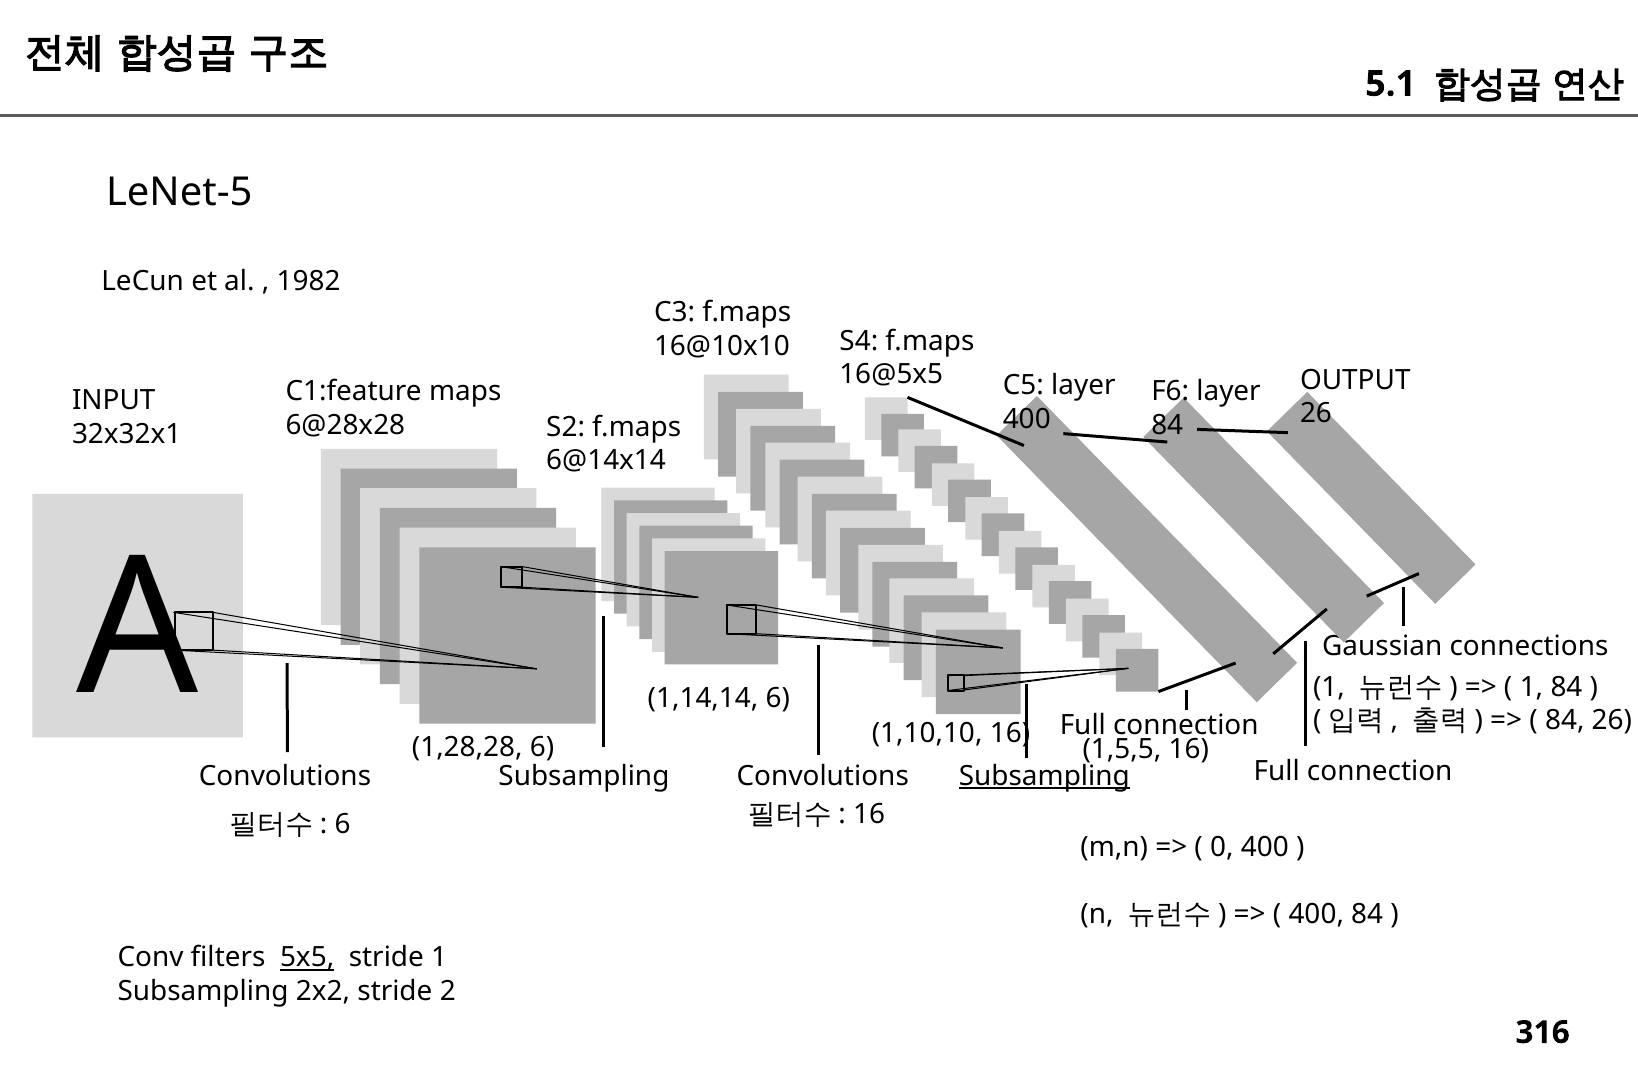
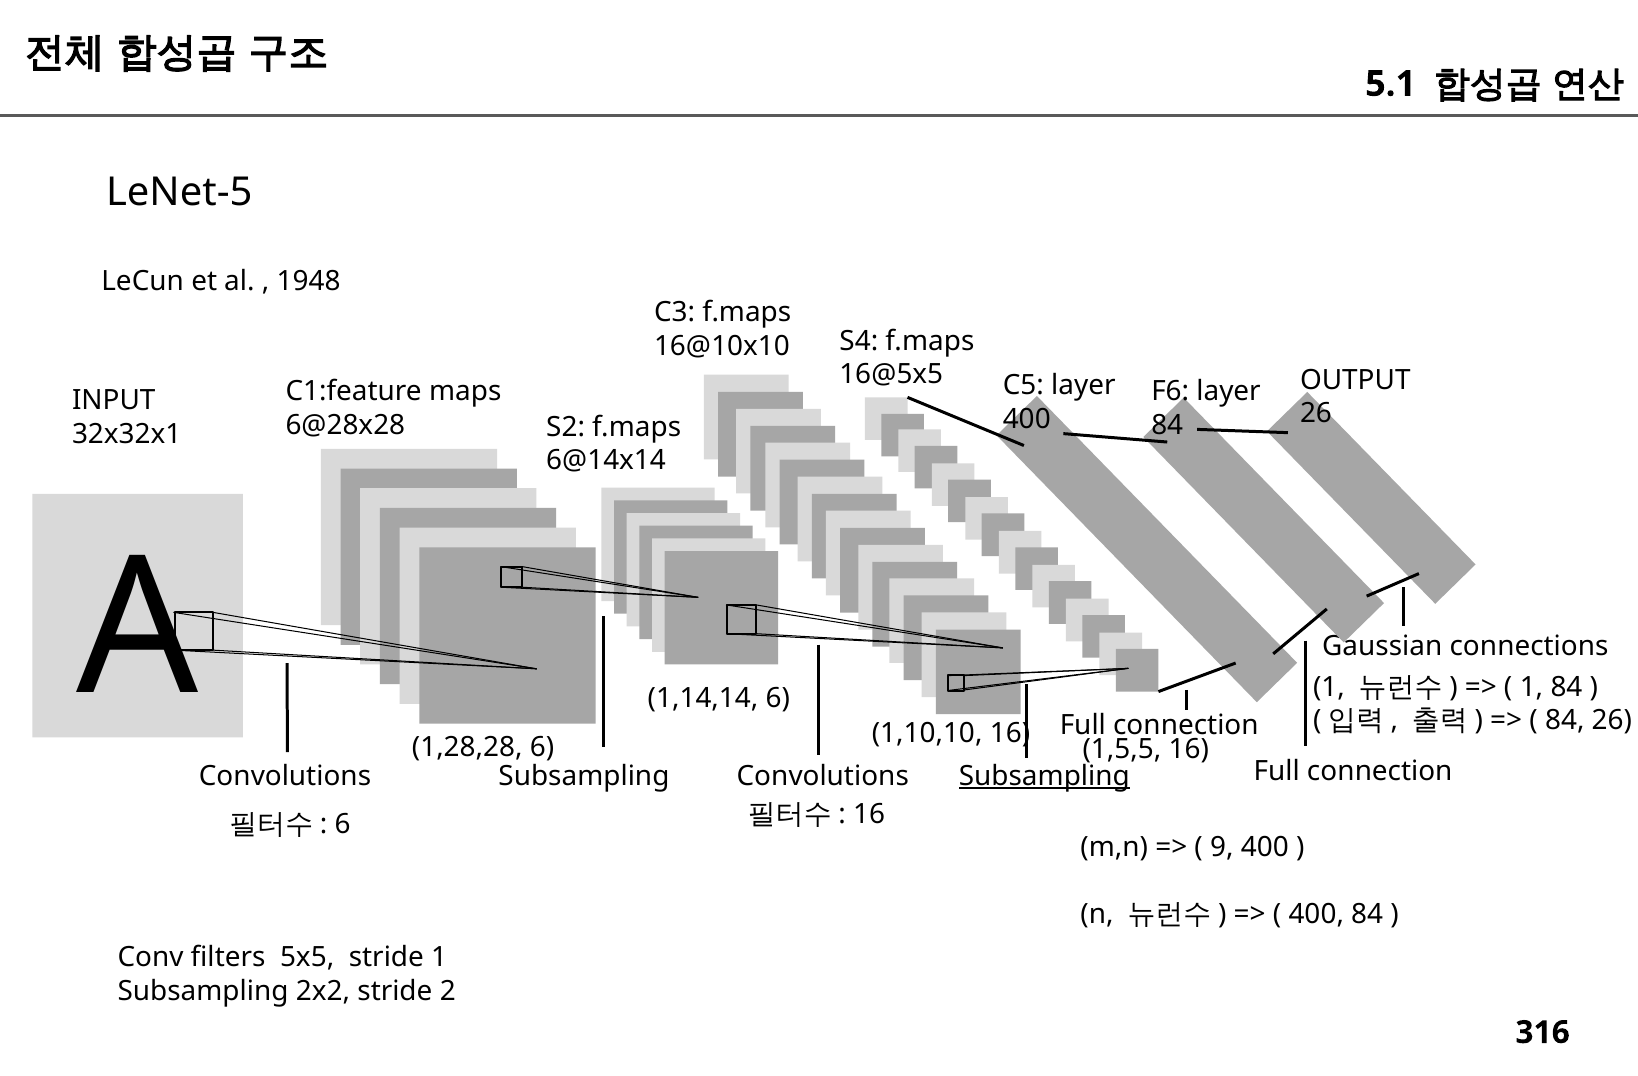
1982: 1982 -> 1948
0: 0 -> 9
5x5 underline: present -> none
